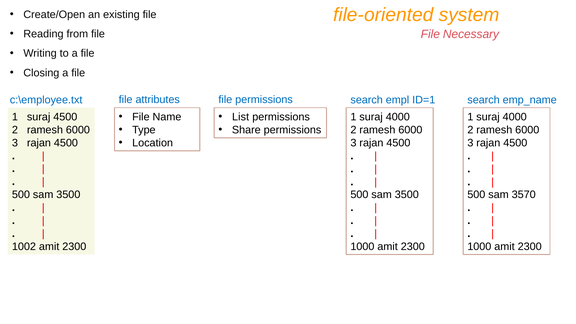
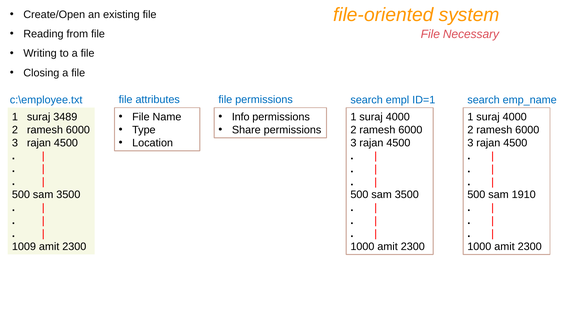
List: List -> Info
suraj 4500: 4500 -> 3489
3570: 3570 -> 1910
1002: 1002 -> 1009
